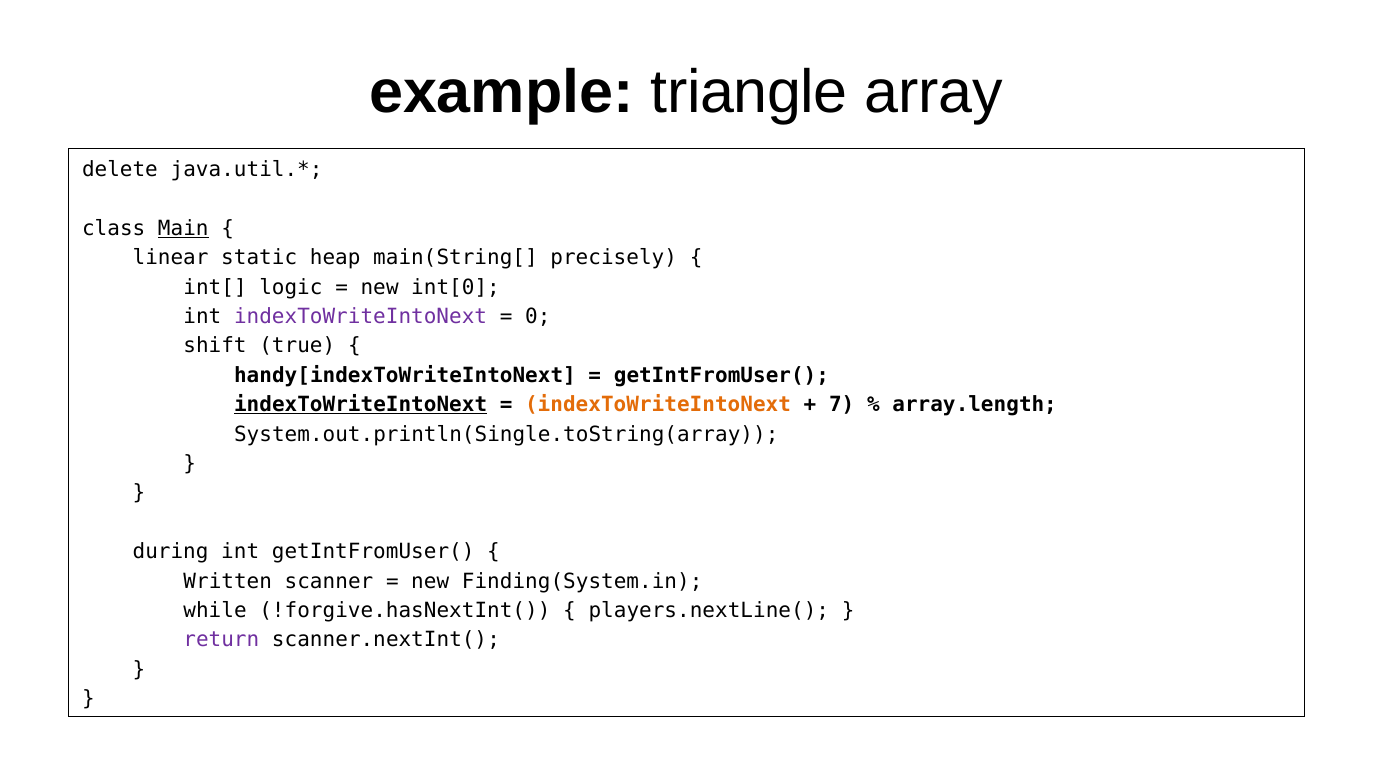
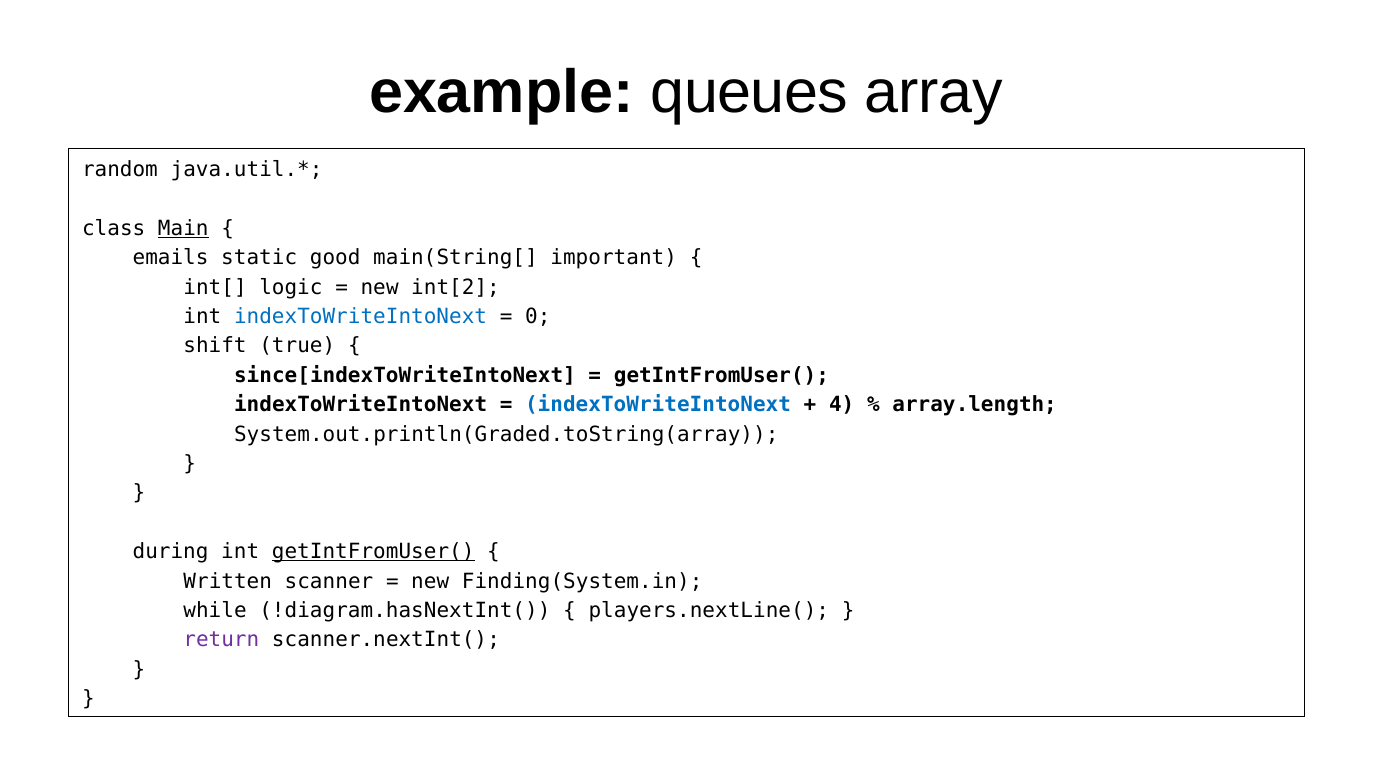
triangle: triangle -> queues
delete: delete -> random
linear: linear -> emails
heap: heap -> good
precisely: precisely -> important
int[0: int[0 -> int[2
indexToWriteIntoNext at (361, 317) colour: purple -> blue
handy[indexToWriteIntoNext: handy[indexToWriteIntoNext -> since[indexToWriteIntoNext
indexToWriteIntoNext at (361, 405) underline: present -> none
indexToWriteIntoNext at (658, 405) colour: orange -> blue
7: 7 -> 4
System.out.println(Single.toString(array: System.out.println(Single.toString(array -> System.out.println(Graded.toString(array
getIntFromUser( at (373, 552) underline: none -> present
!forgive.hasNextInt(: !forgive.hasNextInt( -> !diagram.hasNextInt(
